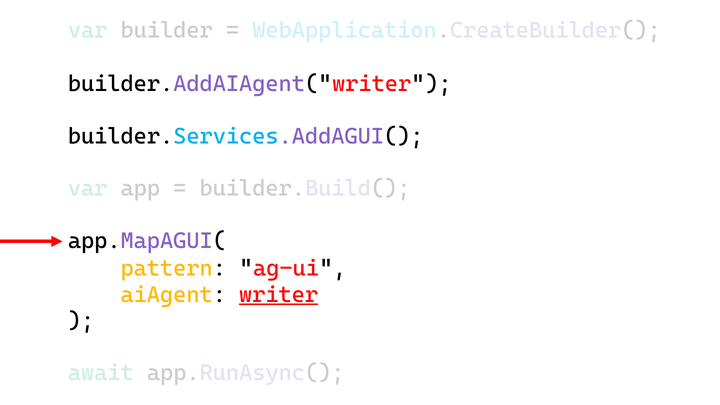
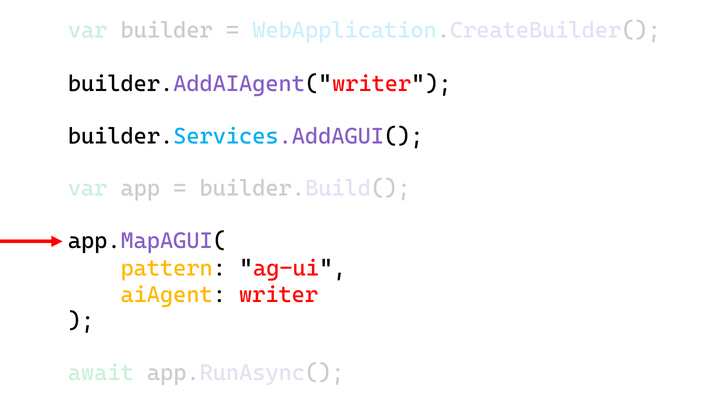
writer underline: present -> none
